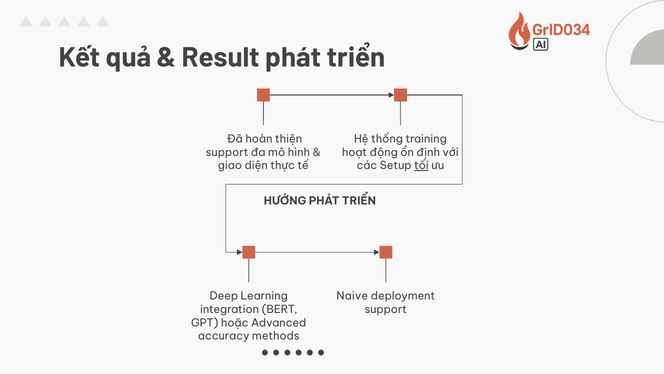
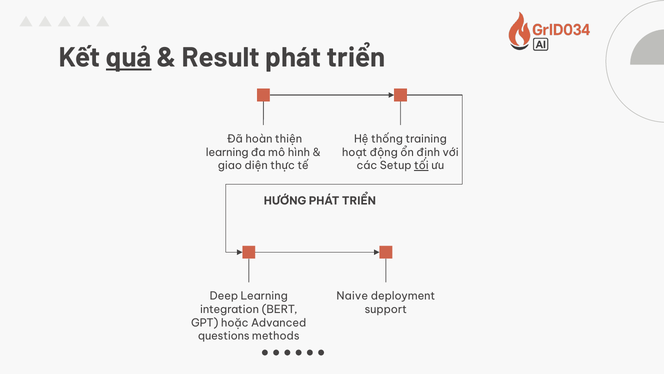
quả underline: none -> present
support at (227, 152): support -> learning
accuracy: accuracy -> questions
